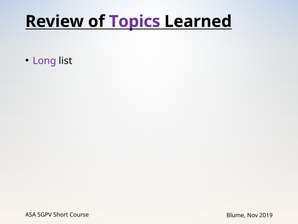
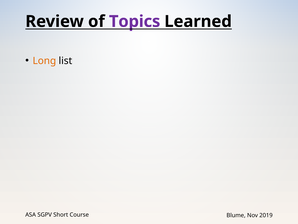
Long colour: purple -> orange
